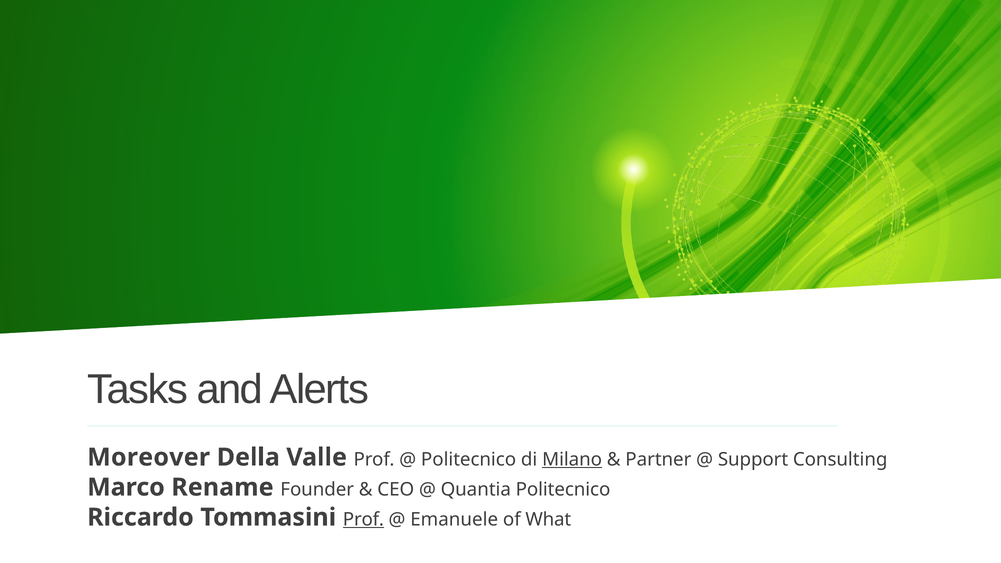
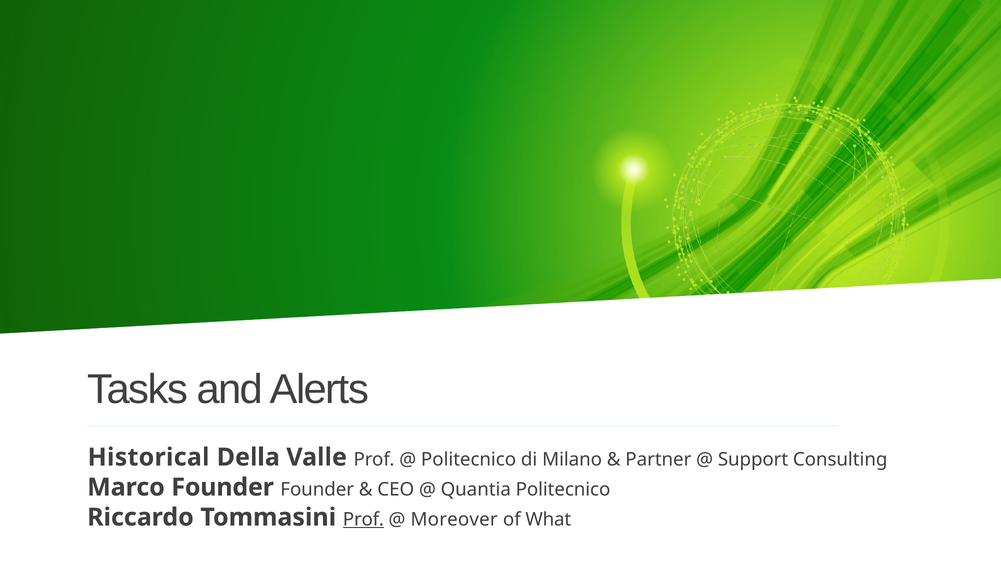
Moreover: Moreover -> Historical
Milano underline: present -> none
Marco Rename: Rename -> Founder
Emanuele: Emanuele -> Moreover
